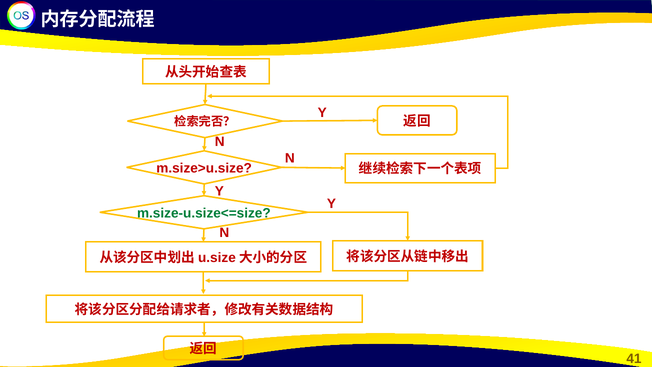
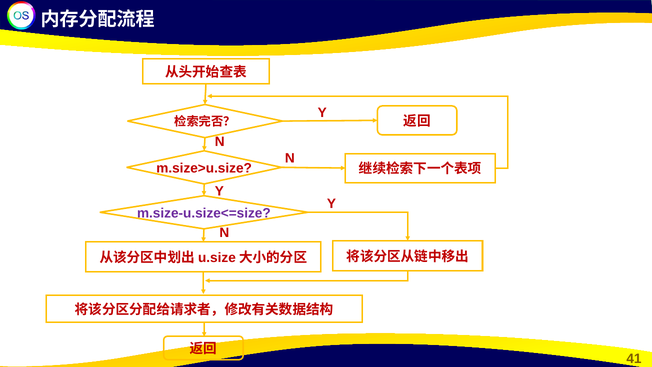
m.size-u.size<=size colour: green -> purple
